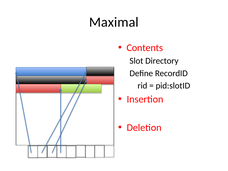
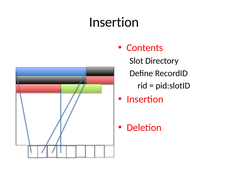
Maximal at (114, 22): Maximal -> Insertion
